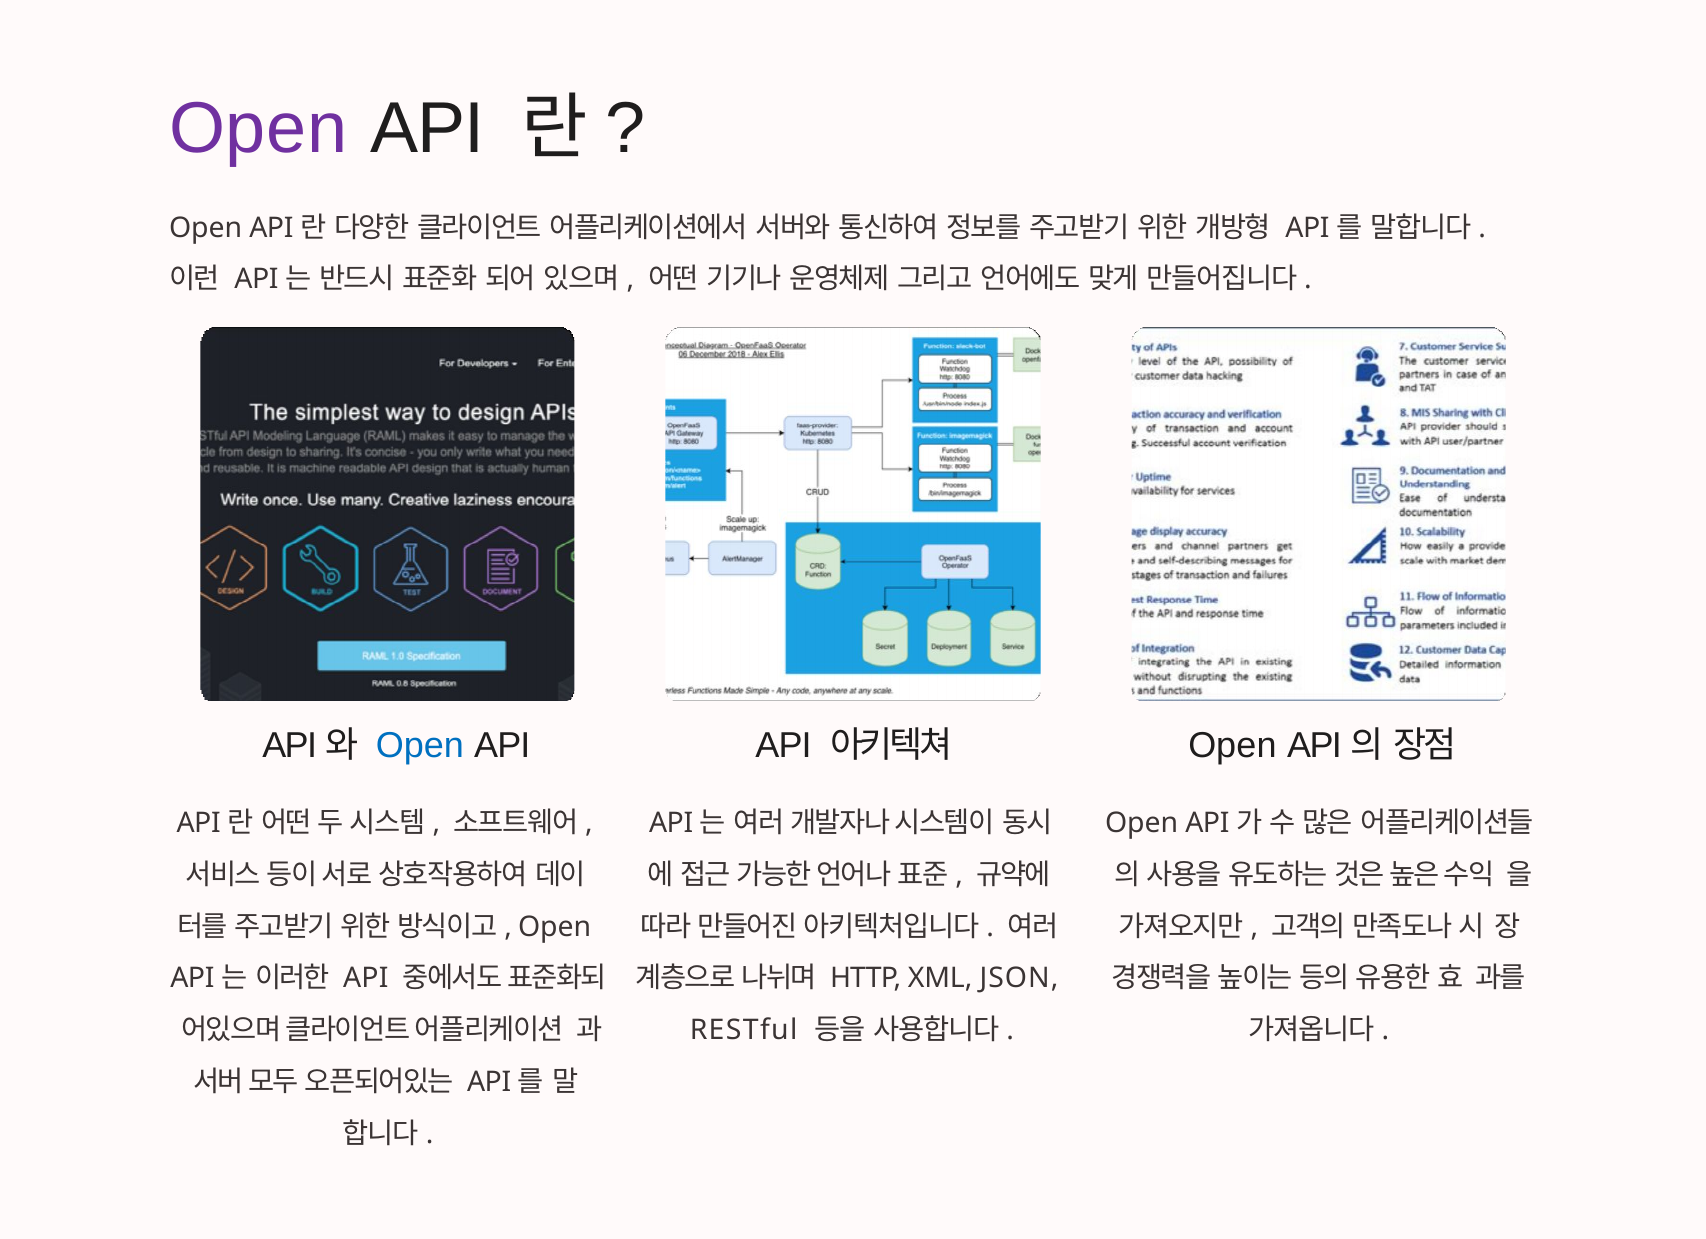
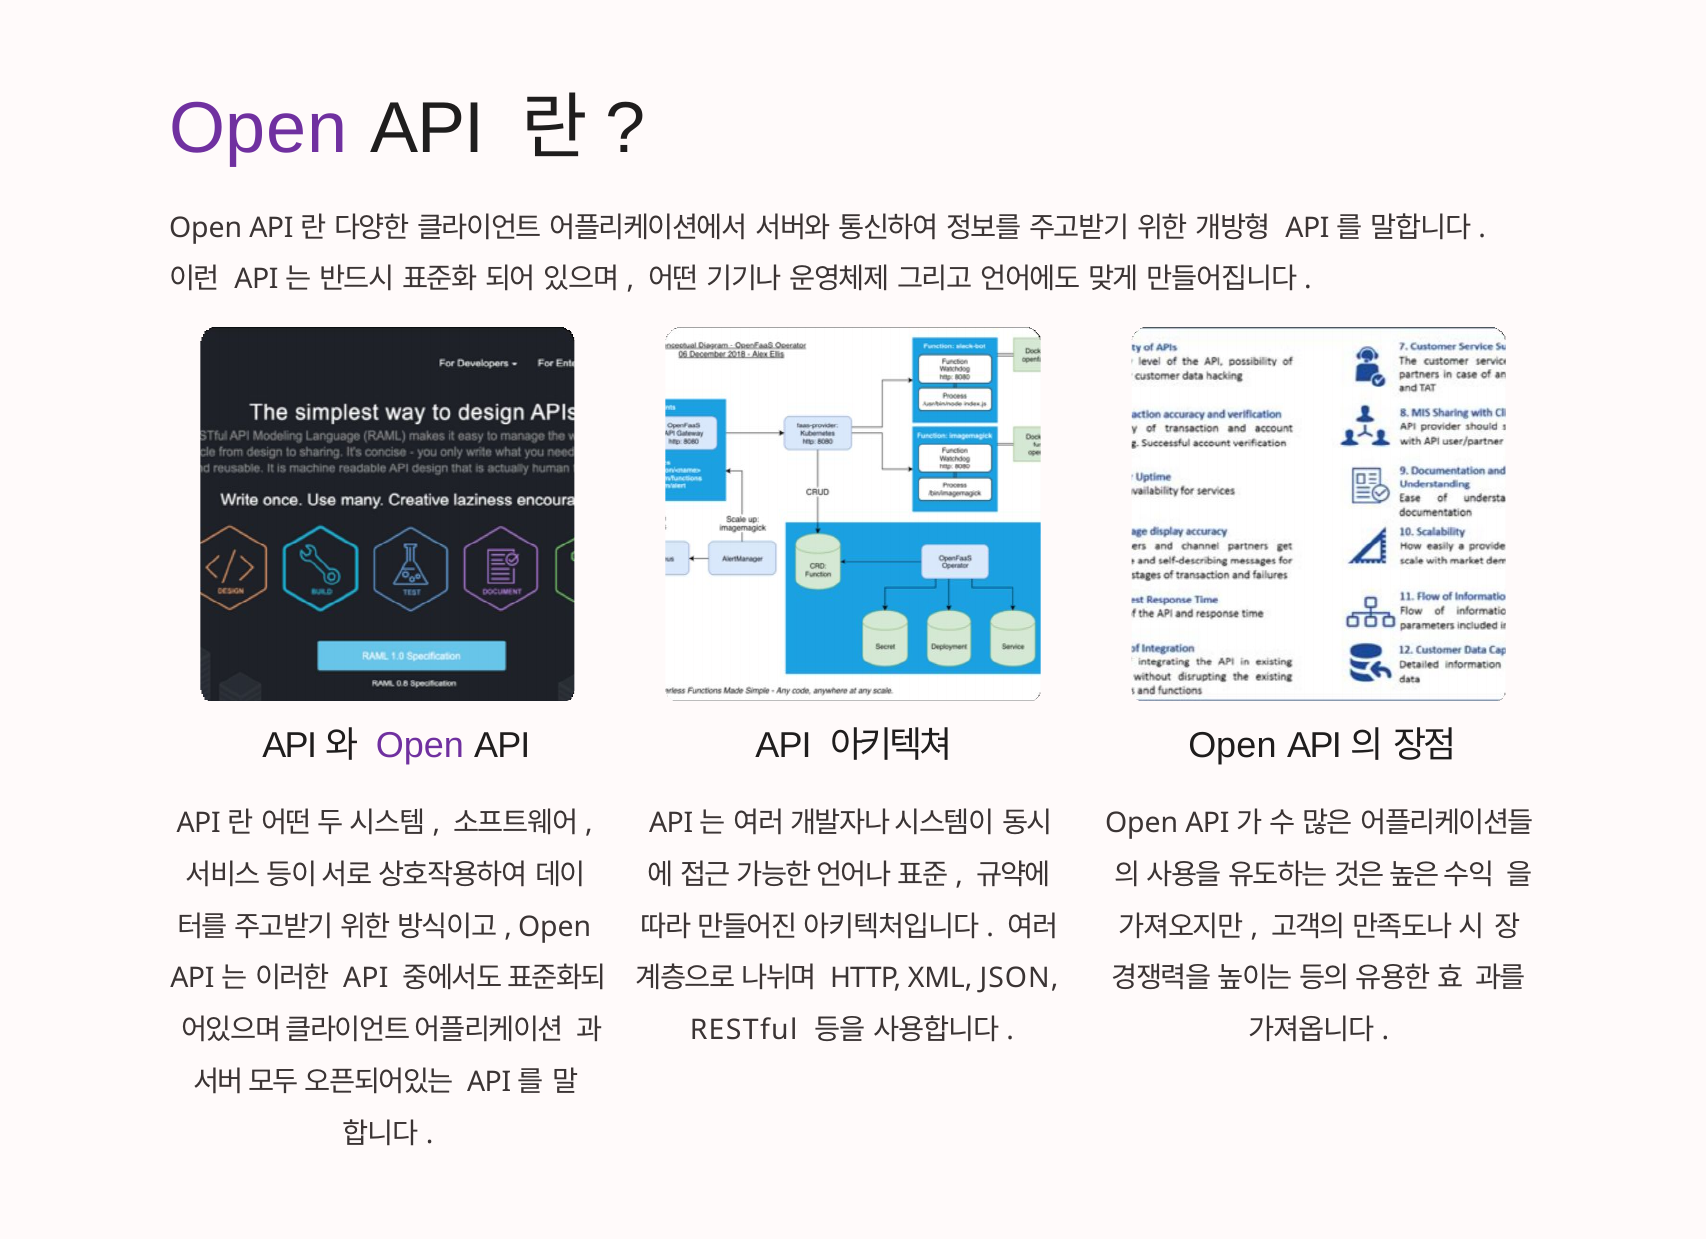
Open at (420, 746) colour: blue -> purple
